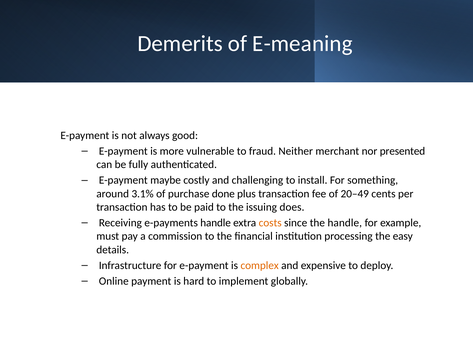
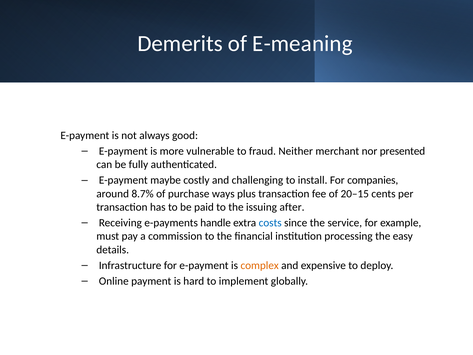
something: something -> companies
3.1%: 3.1% -> 8.7%
done: done -> ways
20–49: 20–49 -> 20–15
does: does -> after
costs colour: orange -> blue
the handle: handle -> service
